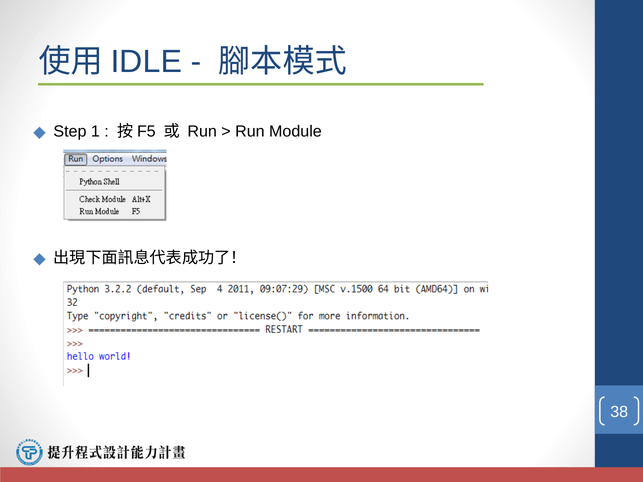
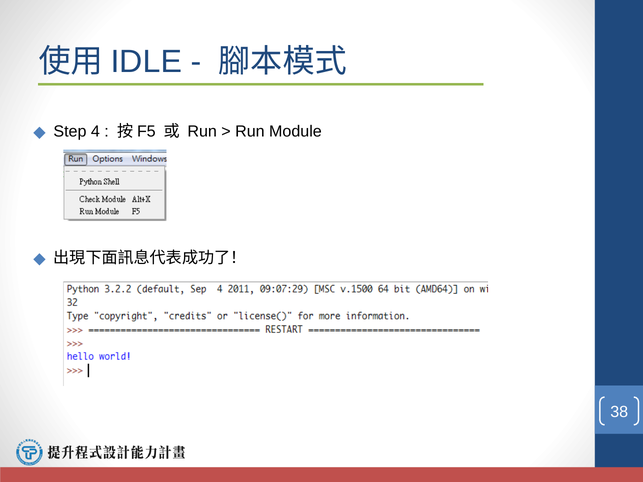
1: 1 -> 4
